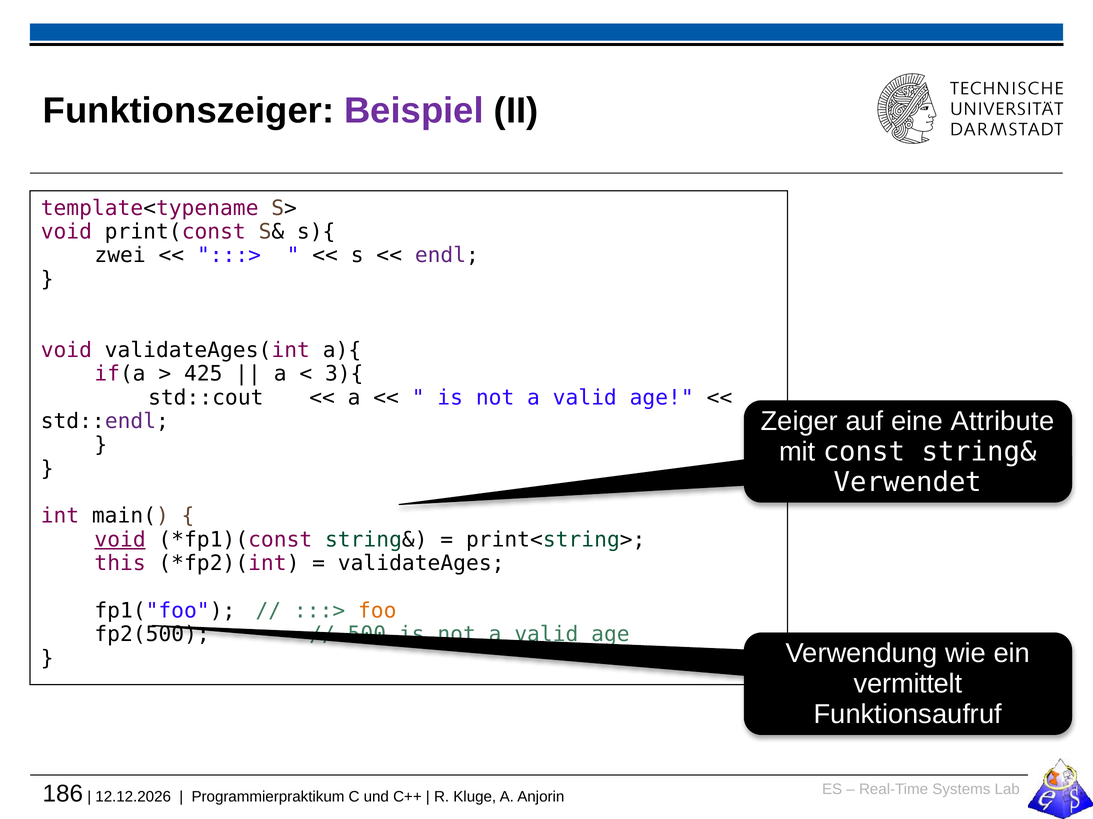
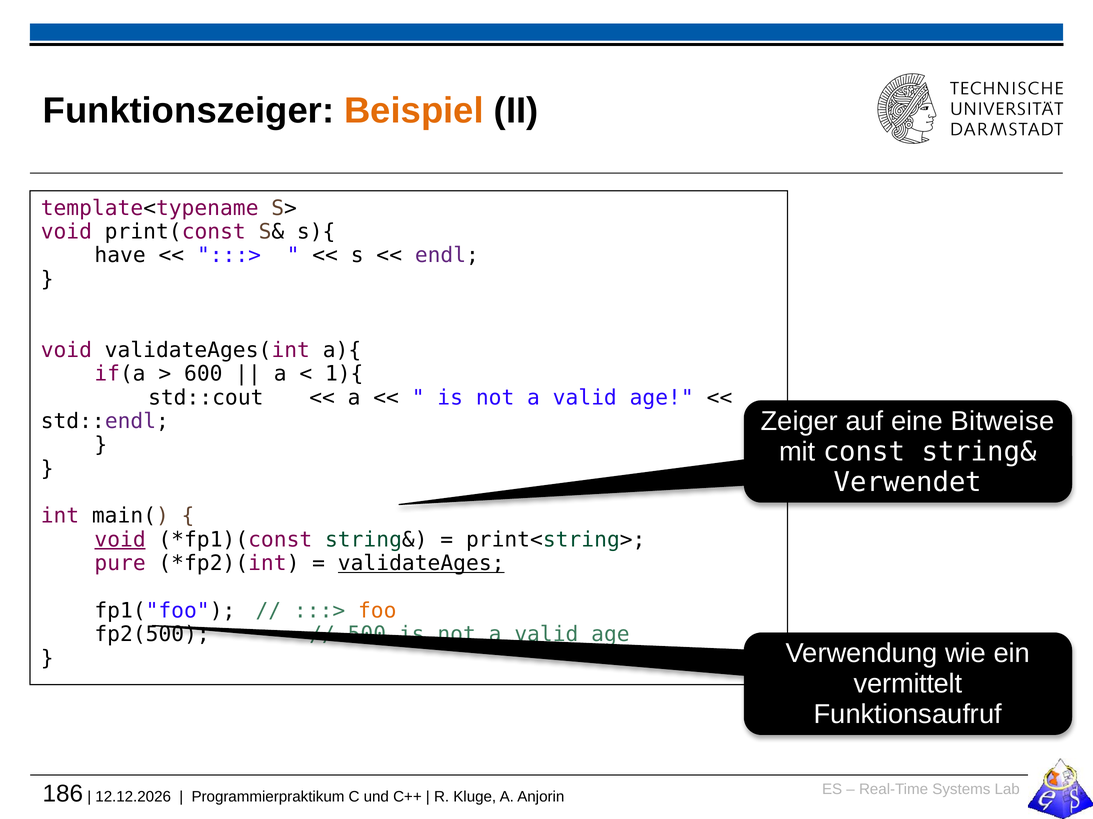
Beispiel colour: purple -> orange
zwei: zwei -> have
425: 425 -> 600
3){: 3){ -> 1){
Attribute: Attribute -> Bitweise
this: this -> pure
validateAges underline: none -> present
